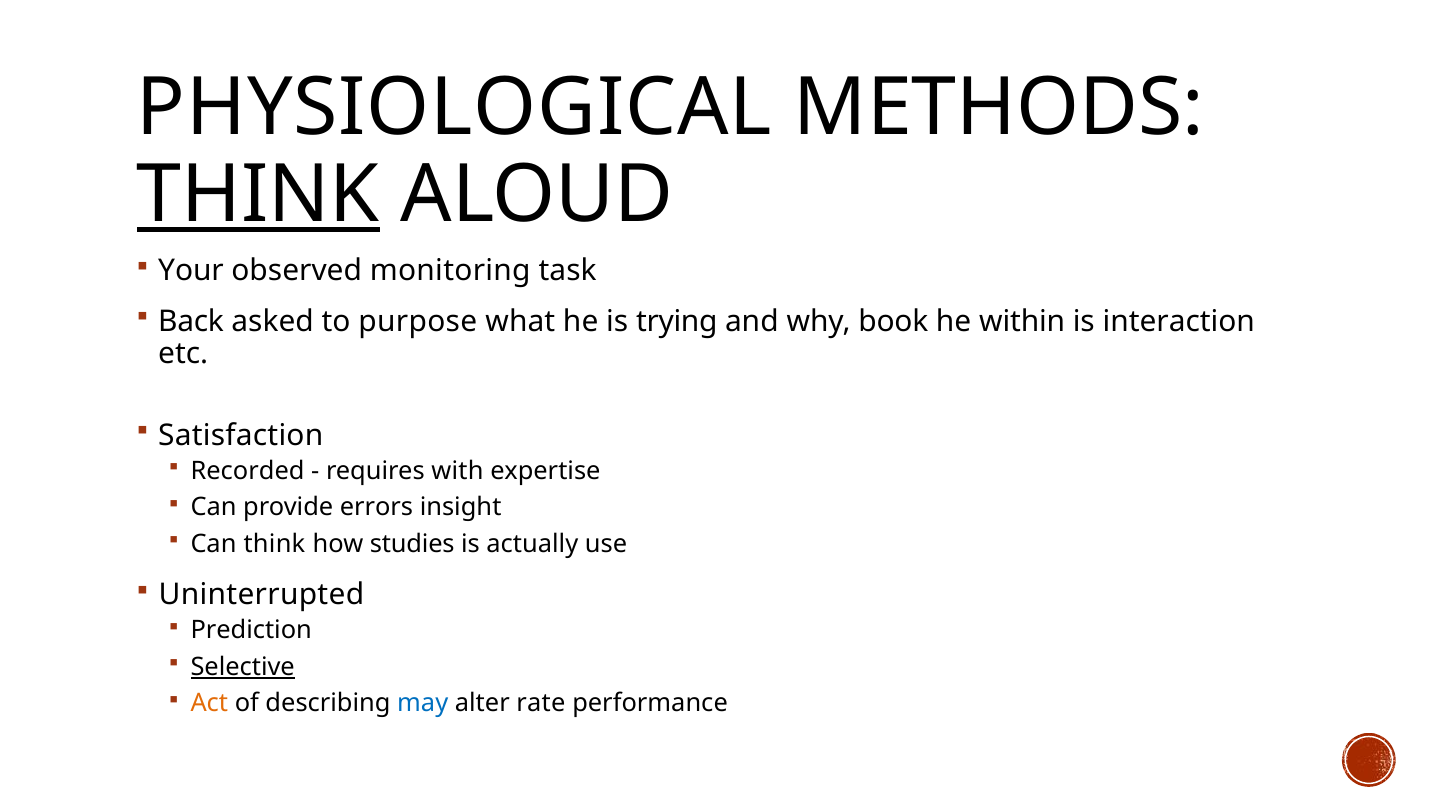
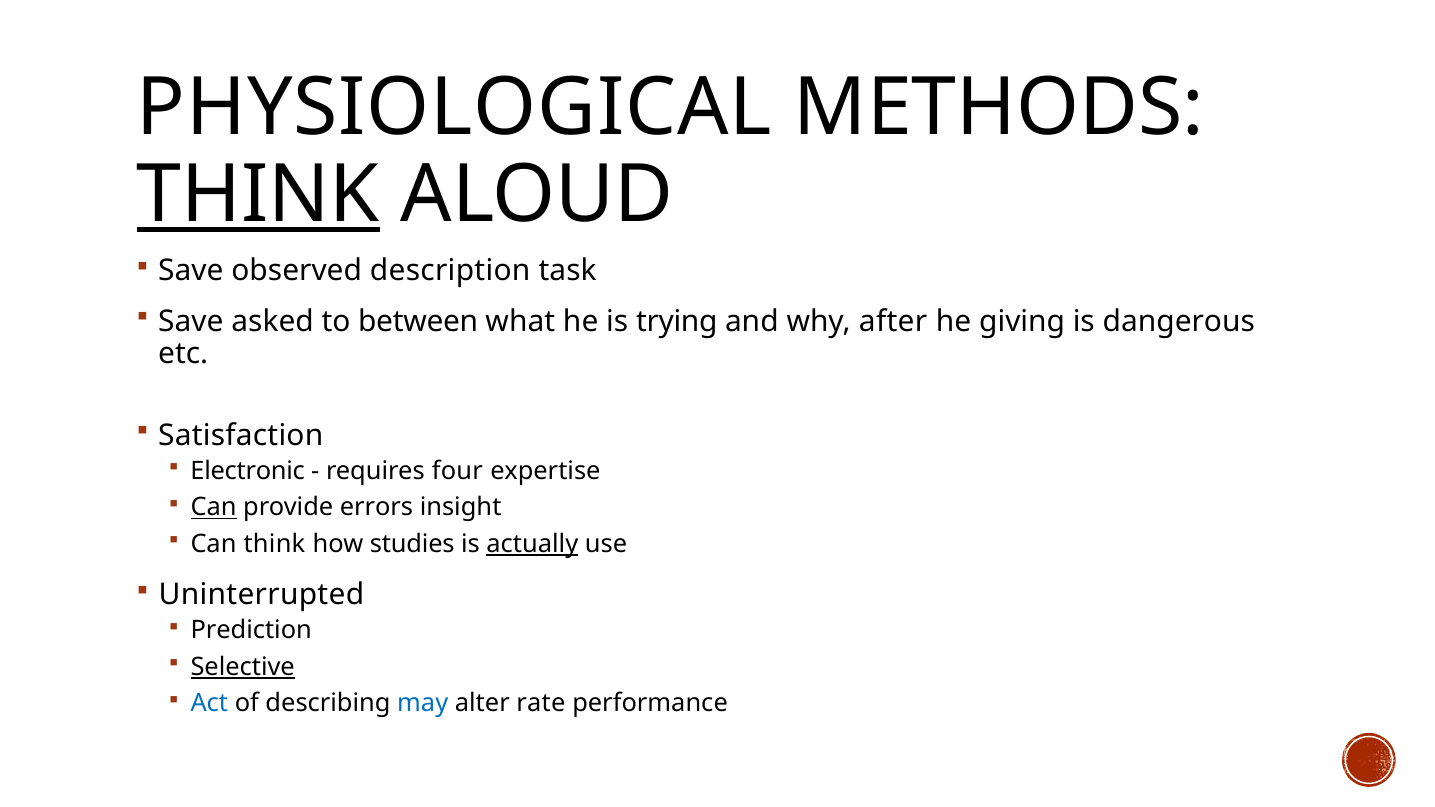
Your at (191, 271): Your -> Save
monitoring: monitoring -> description
Back at (191, 321): Back -> Save
purpose: purpose -> between
book: book -> after
within: within -> giving
interaction: interaction -> dangerous
Recorded: Recorded -> Electronic
with: with -> four
Can at (214, 508) underline: none -> present
actually underline: none -> present
Act colour: orange -> blue
